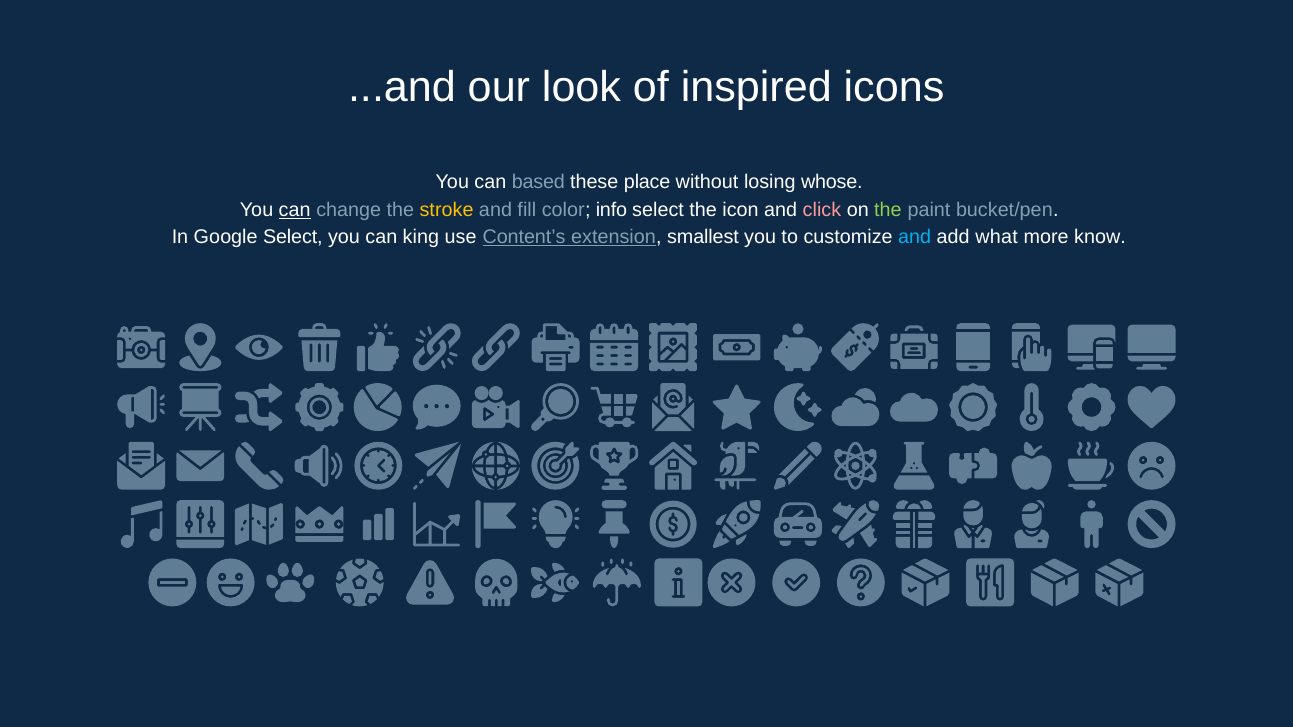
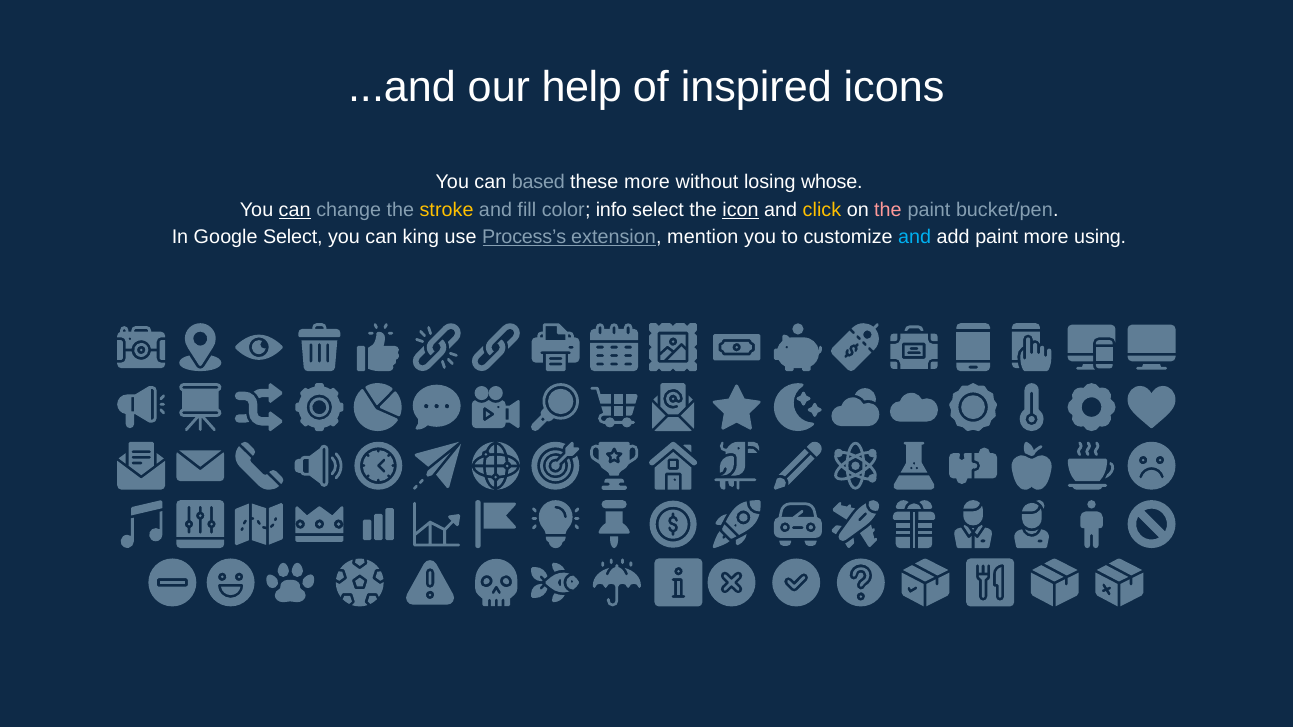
look: look -> help
these place: place -> more
icon underline: none -> present
click colour: pink -> yellow
the at (888, 210) colour: light green -> pink
Content’s: Content’s -> Process’s
smallest: smallest -> mention
add what: what -> paint
know: know -> using
